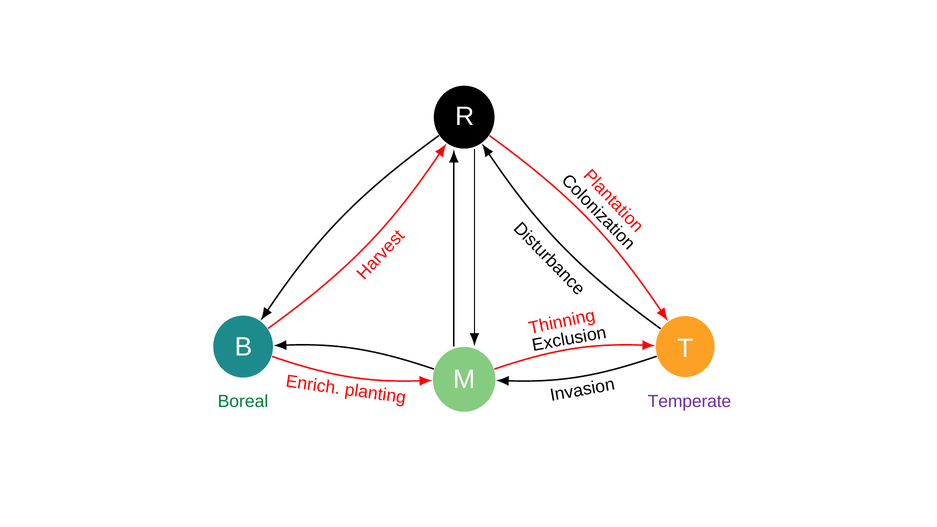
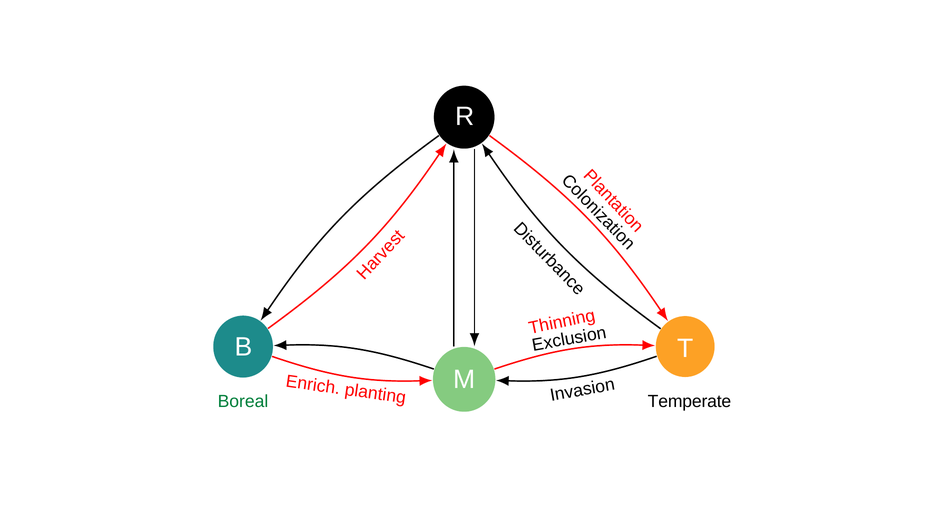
Temperate colour: purple -> black
